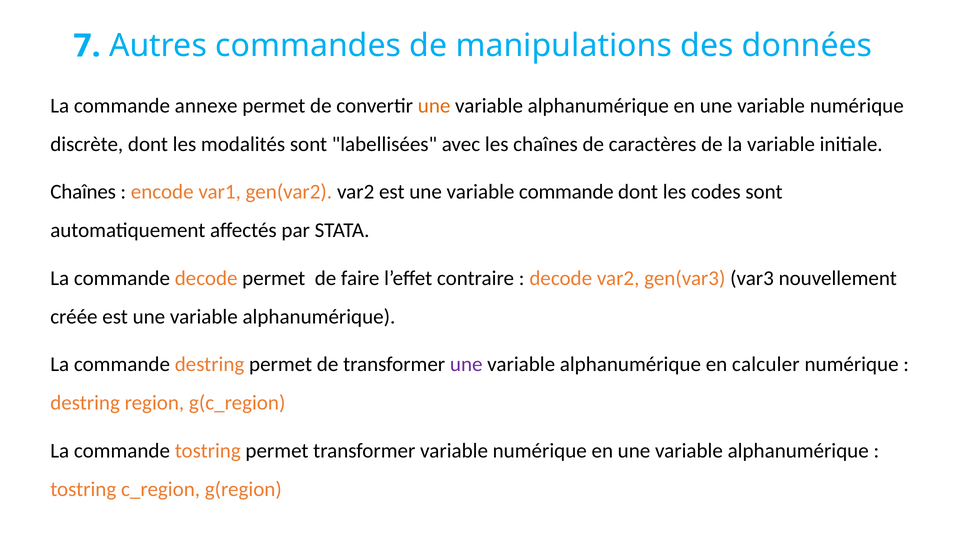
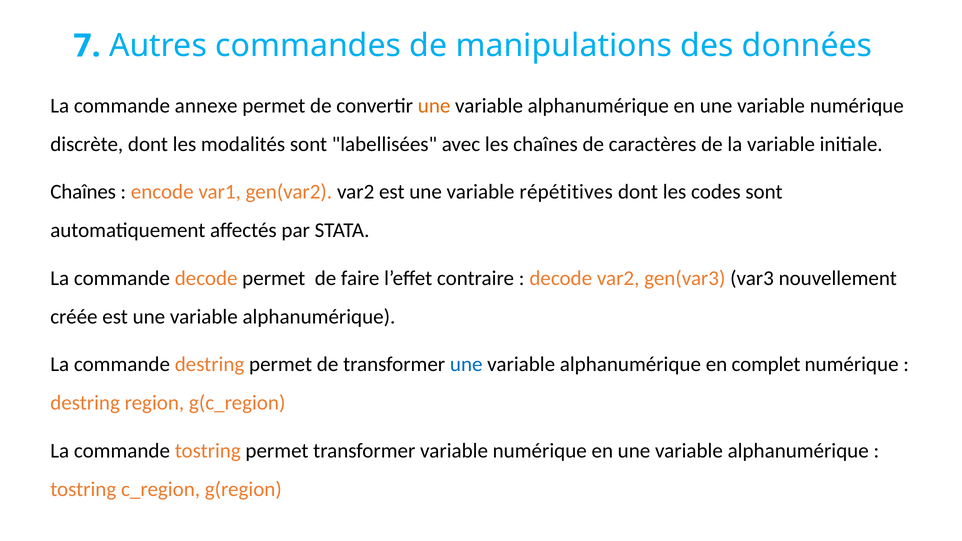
variable commande: commande -> répétitives
une at (466, 364) colour: purple -> blue
calculer: calculer -> complet
